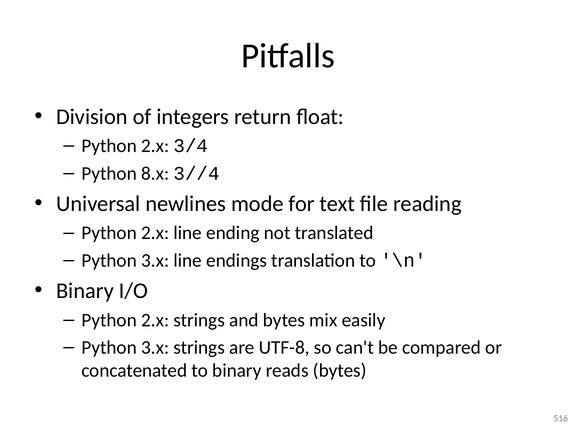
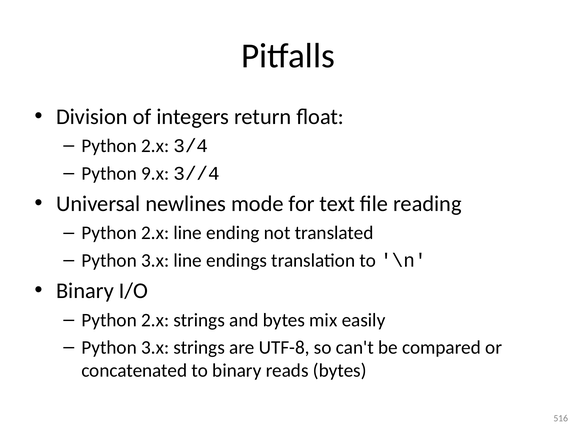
8.x: 8.x -> 9.x
